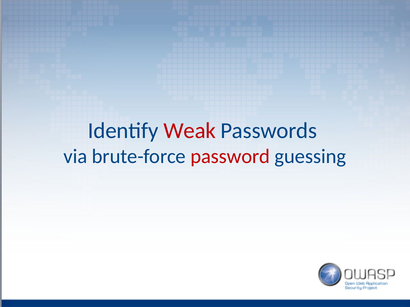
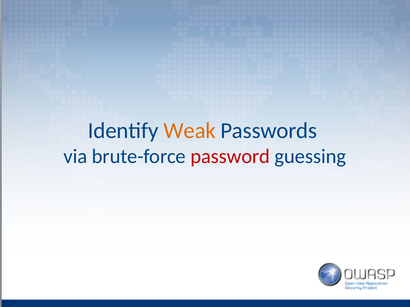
Weak colour: red -> orange
